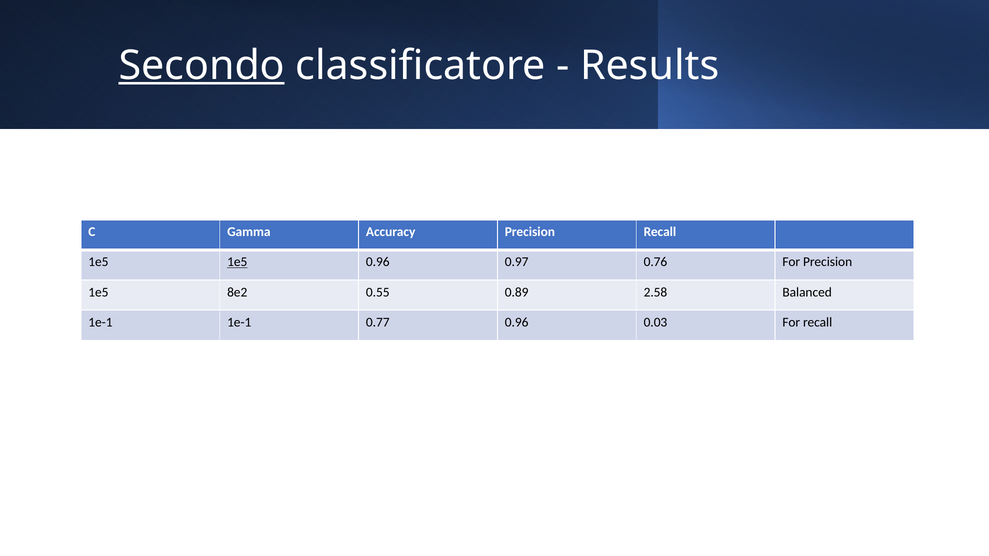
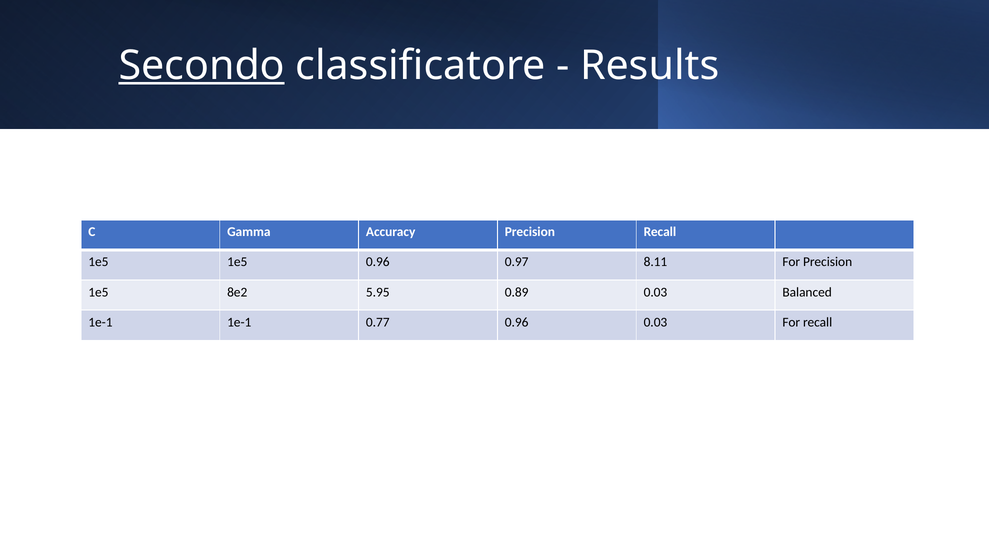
1e5 at (237, 262) underline: present -> none
0.76: 0.76 -> 8.11
0.55: 0.55 -> 5.95
0.89 2.58: 2.58 -> 0.03
